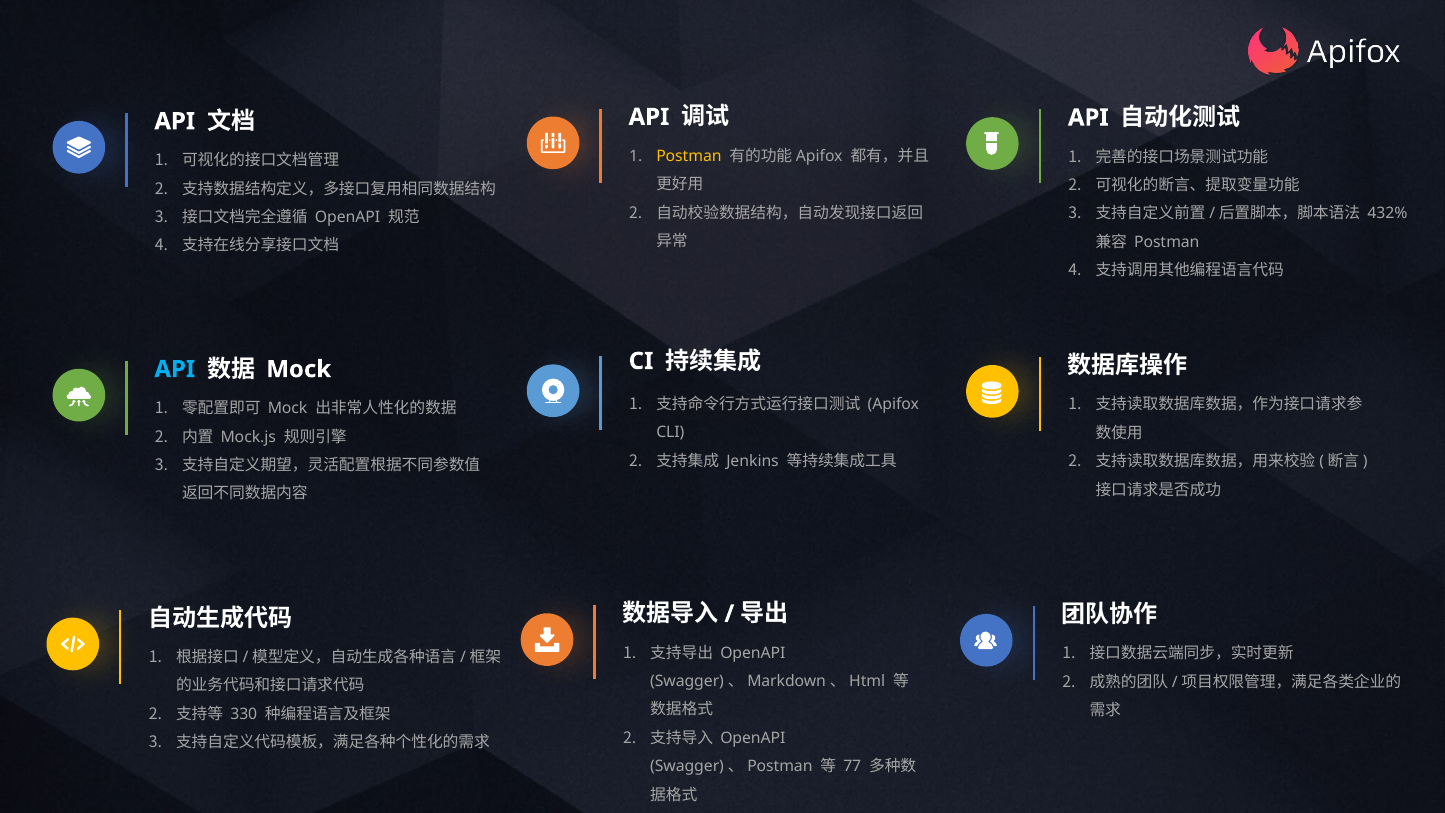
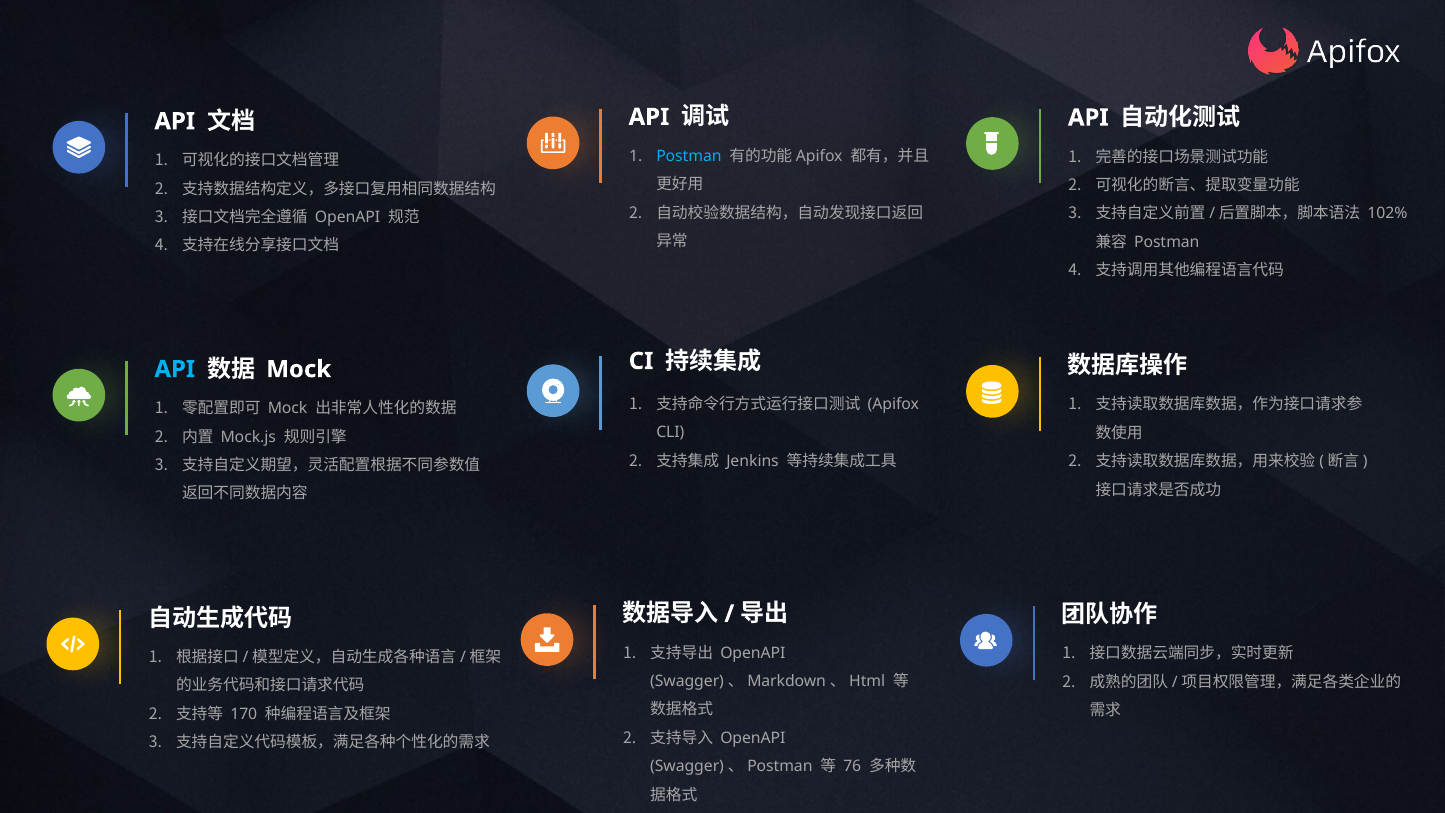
Postman at (689, 156) colour: yellow -> light blue
432%: 432% -> 102%
330: 330 -> 170
77: 77 -> 76
